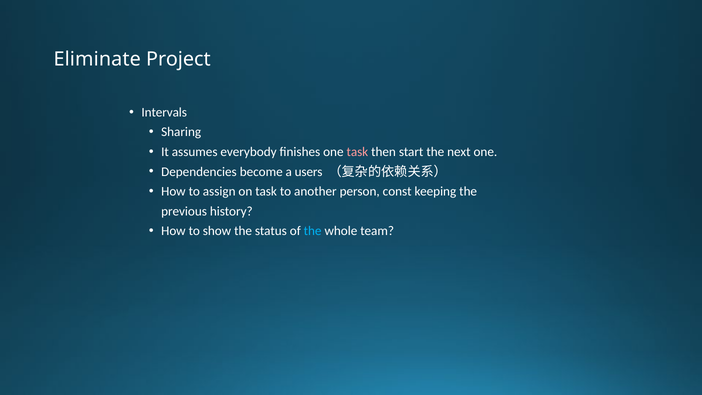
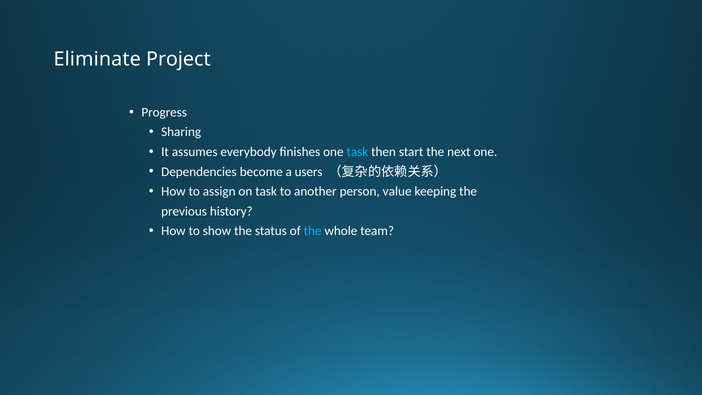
Intervals: Intervals -> Progress
task at (357, 152) colour: pink -> light blue
const: const -> value
